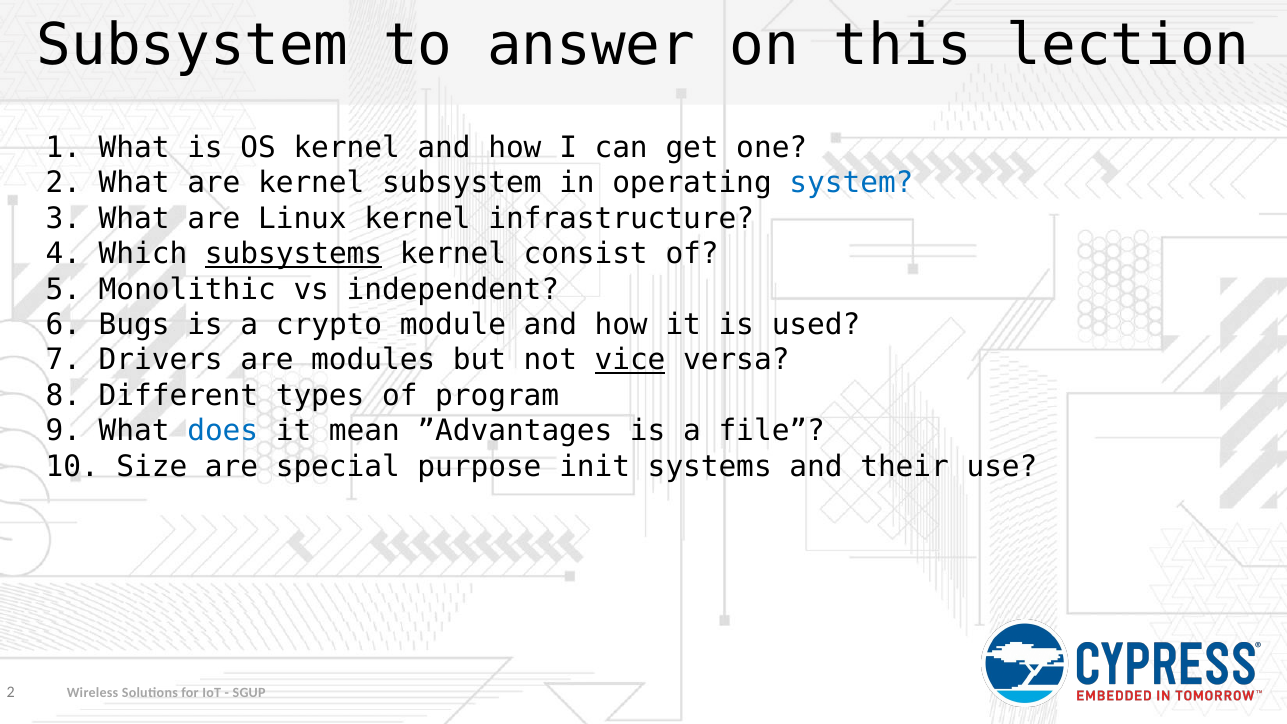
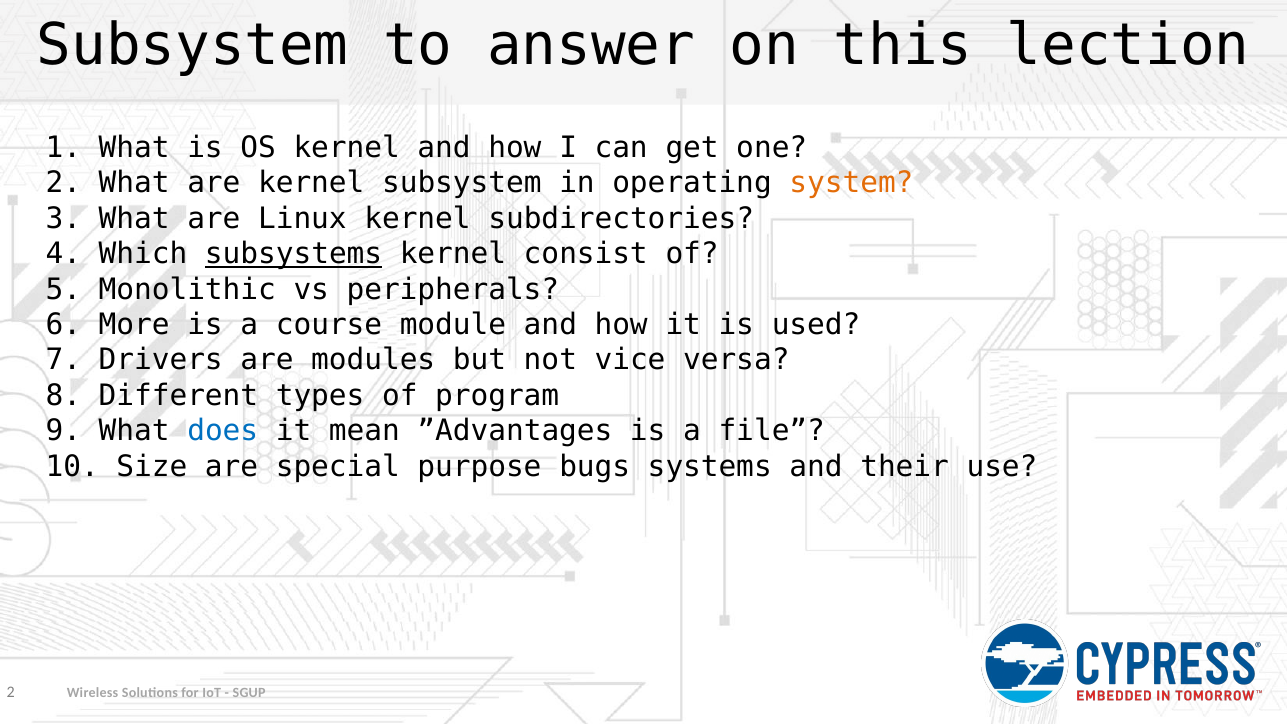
system colour: blue -> orange
infrastructure: infrastructure -> subdirectories
independent: independent -> peripherals
Bugs: Bugs -> More
crypto: crypto -> course
vice underline: present -> none
init: init -> bugs
